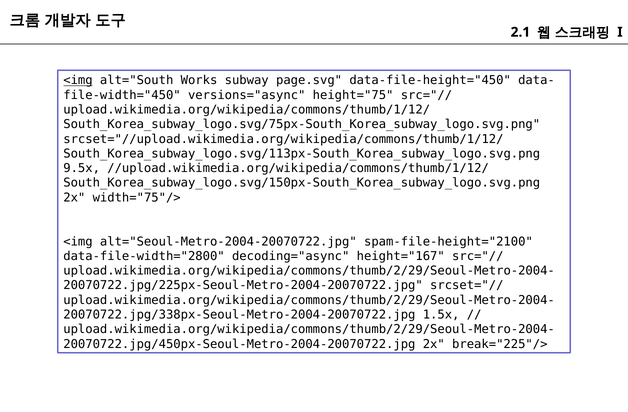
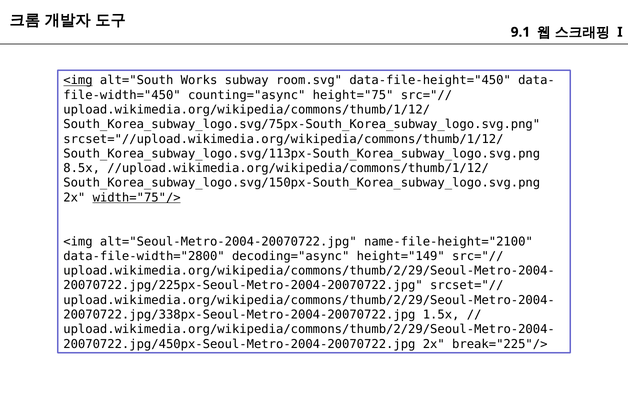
2.1: 2.1 -> 9.1
page.svg: page.svg -> room.svg
versions="async: versions="async -> counting="async
9.5x: 9.5x -> 8.5x
width="75"/> underline: none -> present
spam-file-height="2100: spam-file-height="2100 -> name-file-height="2100
height="167: height="167 -> height="149
